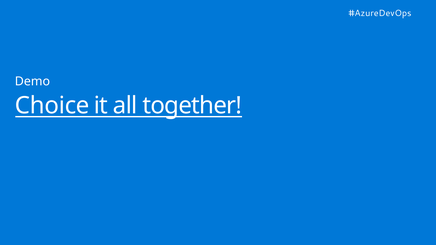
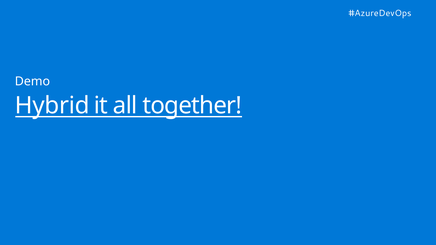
Choice: Choice -> Hybrid
